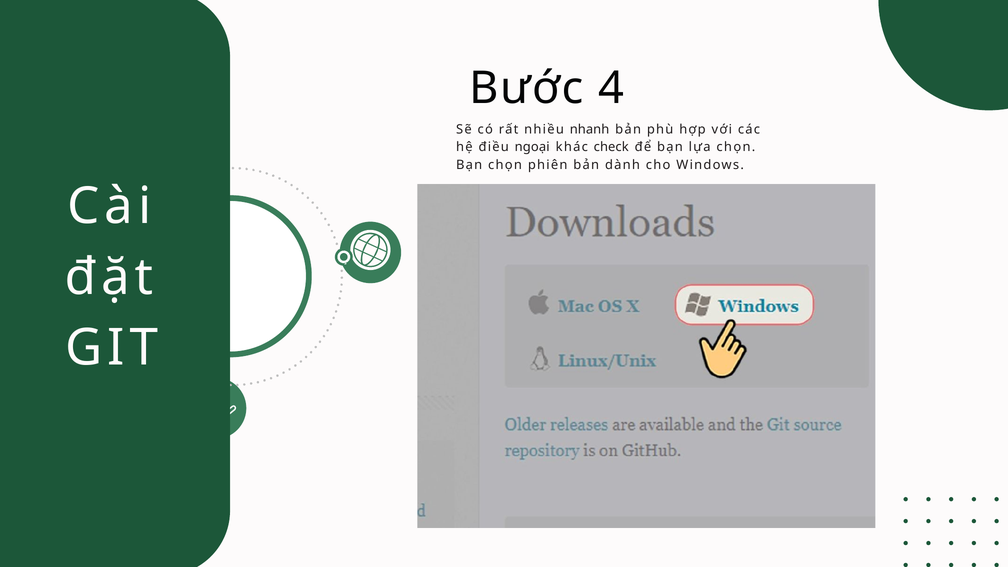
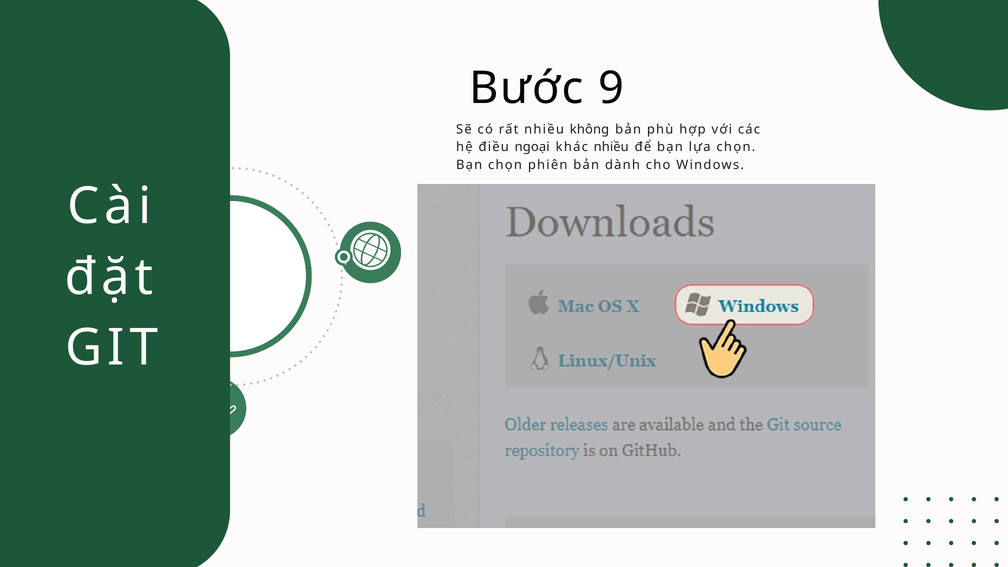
4: 4 -> 9
nhanh: nhanh -> không
khác check: check -> nhiều
